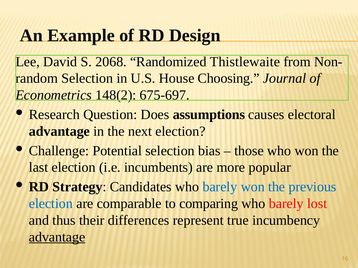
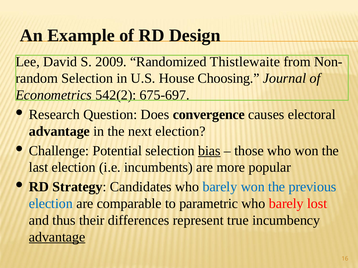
2068: 2068 -> 2009
148(2: 148(2 -> 542(2
assumptions: assumptions -> convergence
bias underline: none -> present
comparing: comparing -> parametric
